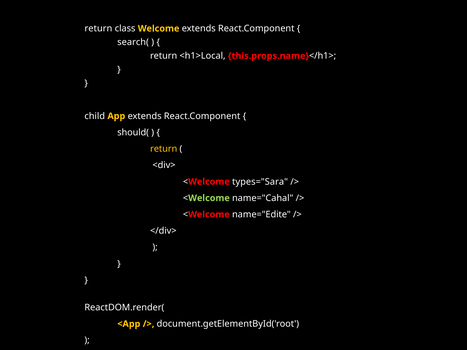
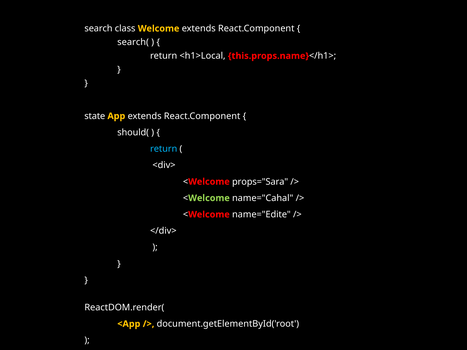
return at (98, 29): return -> search
child: child -> state
return at (164, 149) colour: yellow -> light blue
types="Sara: types="Sara -> props="Sara
